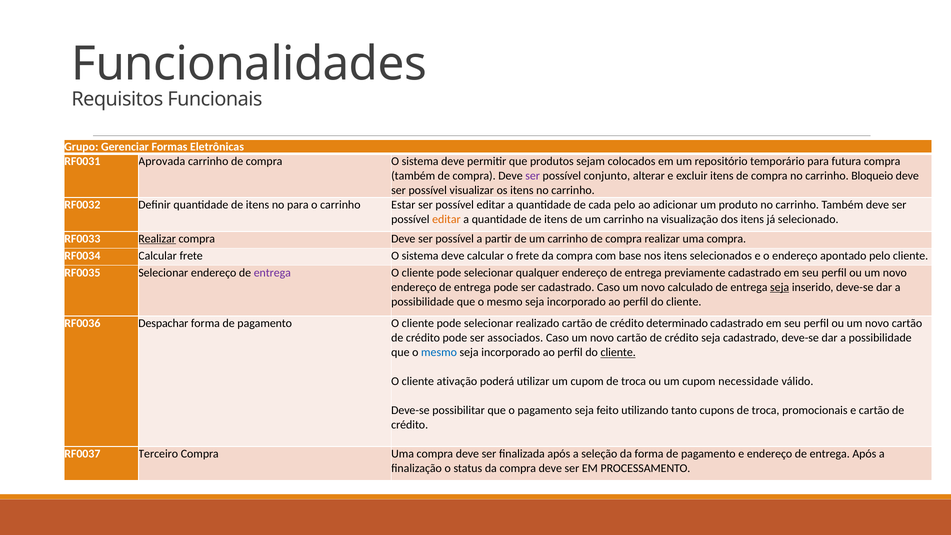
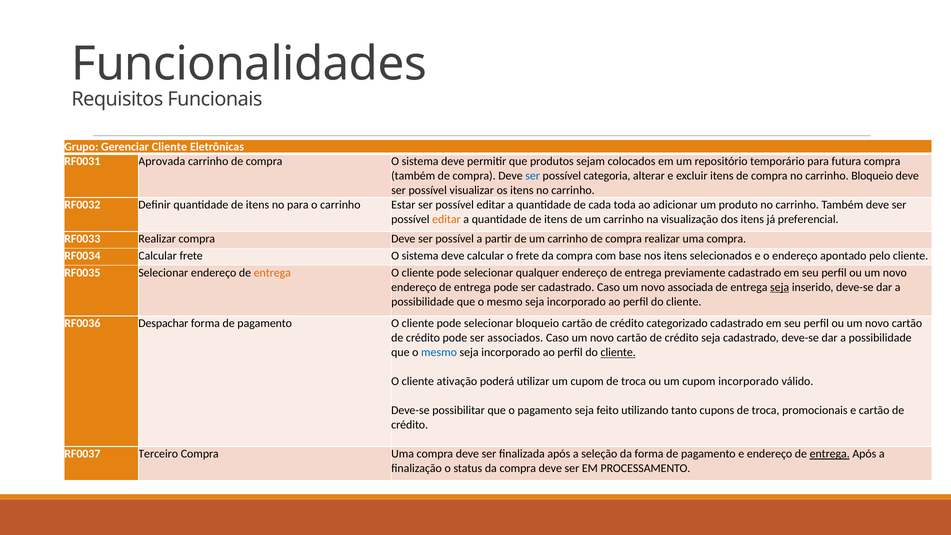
Gerenciar Formas: Formas -> Cliente
ser at (533, 176) colour: purple -> blue
conjunto: conjunto -> categoria
cada pelo: pelo -> toda
selecionado: selecionado -> preferencial
Realizar at (157, 239) underline: present -> none
entrega at (272, 273) colour: purple -> orange
calculado: calculado -> associada
selecionar realizado: realizado -> bloqueio
determinado: determinado -> categorizado
cupom necessidade: necessidade -> incorporado
entrega at (830, 454) underline: none -> present
